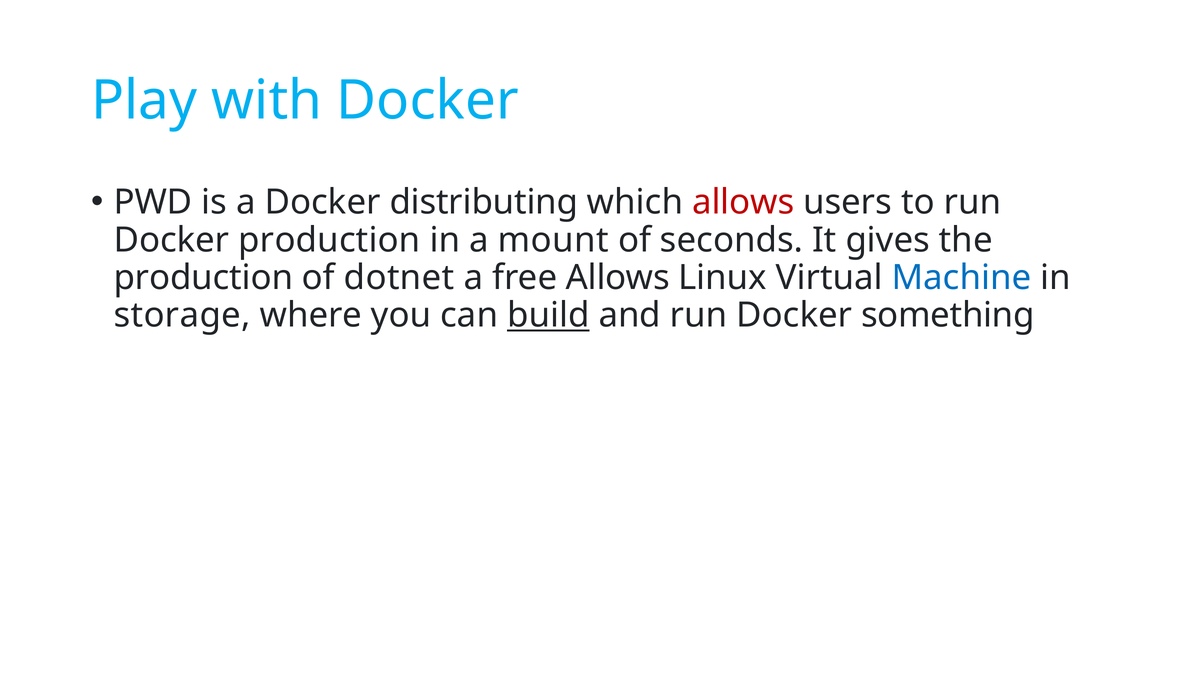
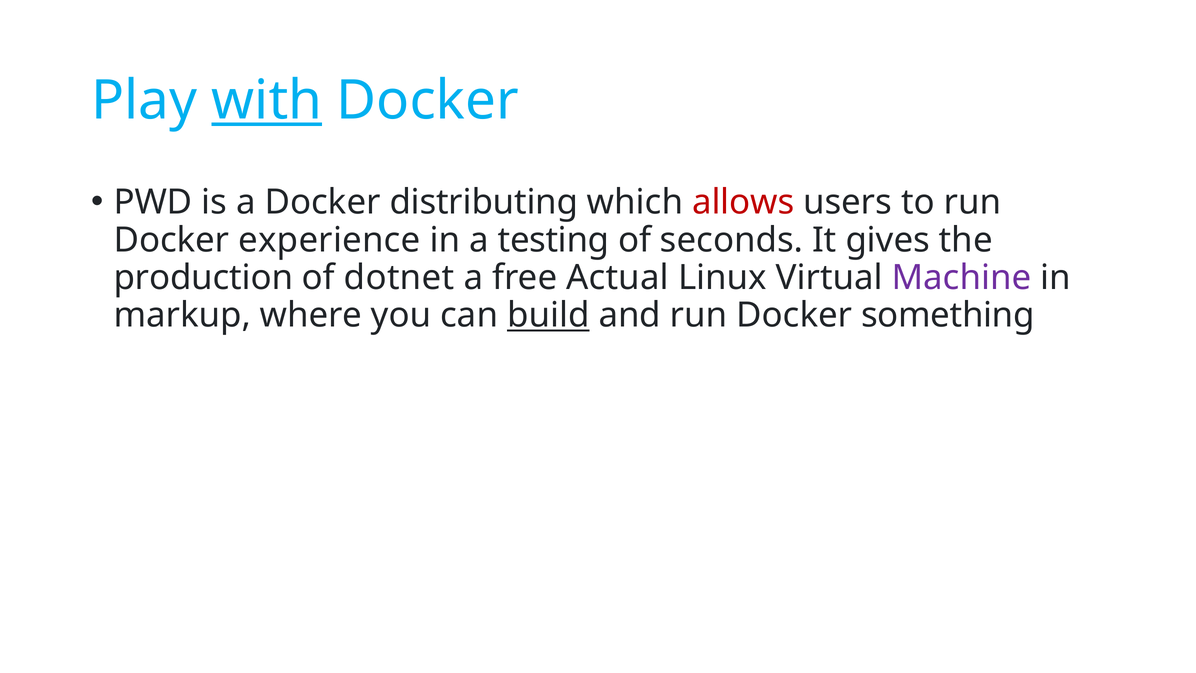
with underline: none -> present
Docker production: production -> experience
mount: mount -> testing
free Allows: Allows -> Actual
Machine colour: blue -> purple
storage: storage -> markup
